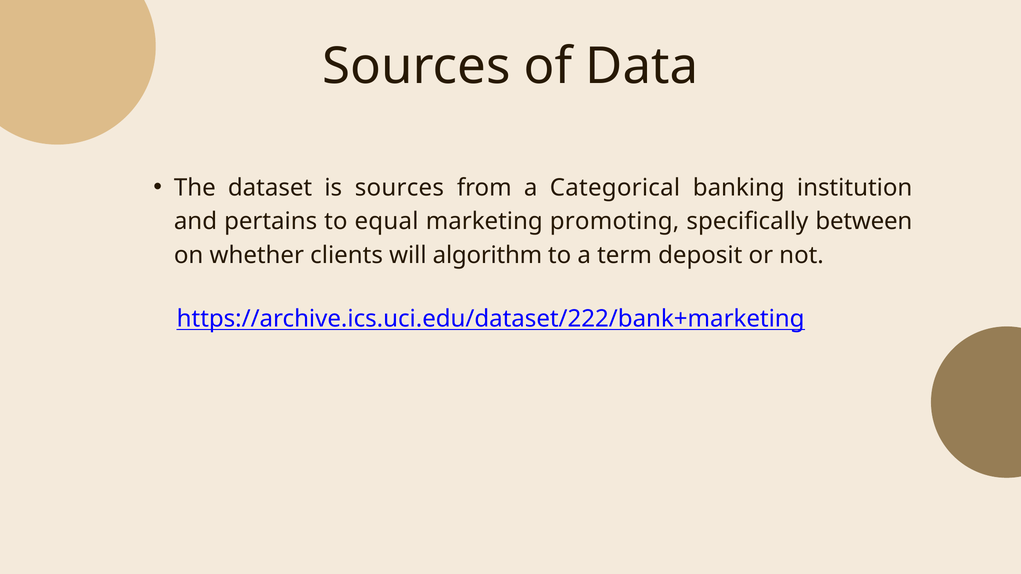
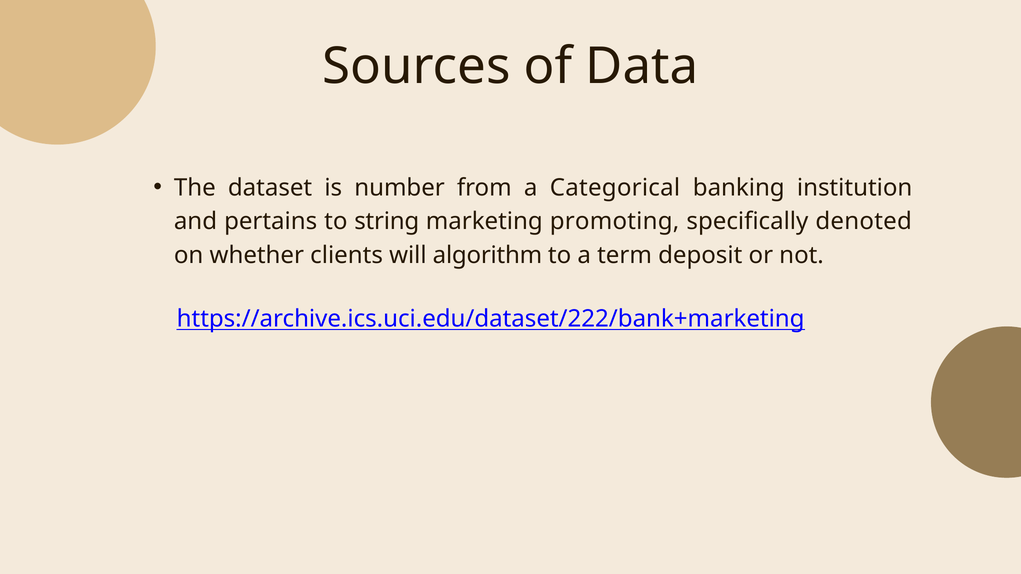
is sources: sources -> number
equal: equal -> string
between: between -> denoted
